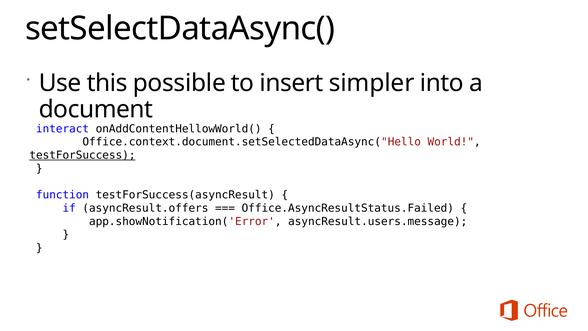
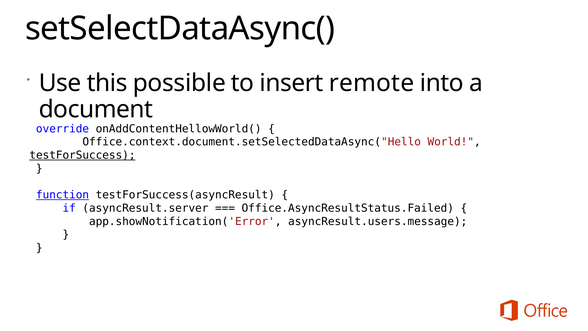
simpler: simpler -> remote
interact: interact -> override
function underline: none -> present
asyncResult.offers: asyncResult.offers -> asyncResult.server
